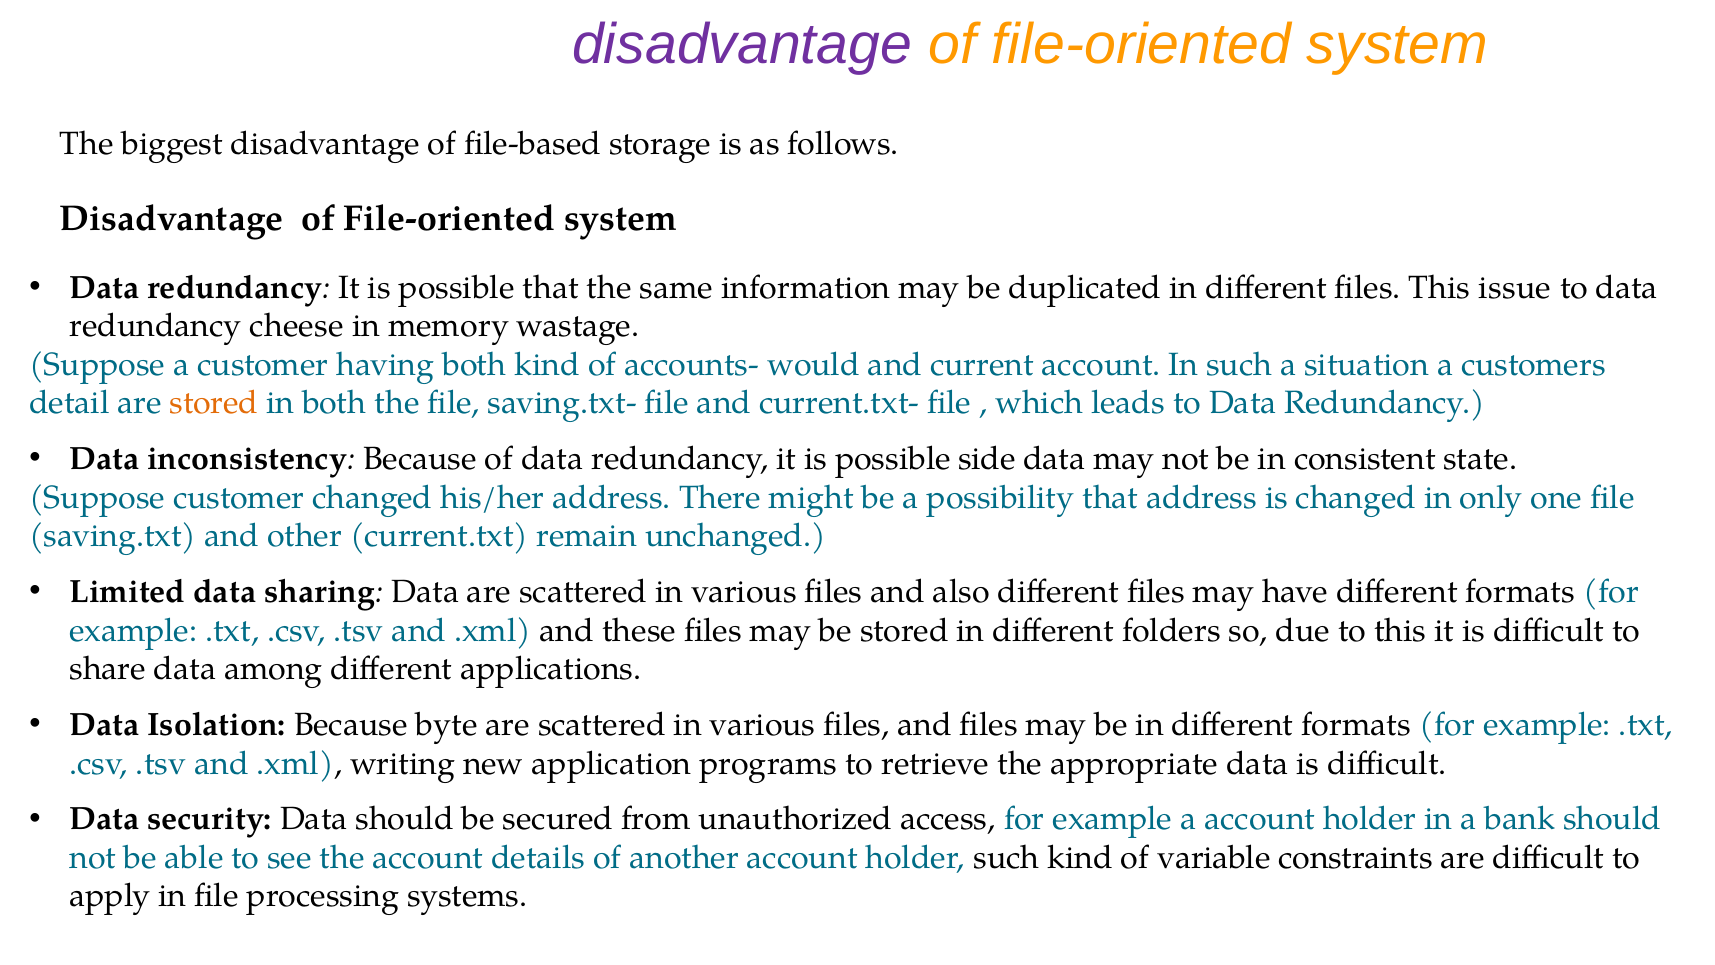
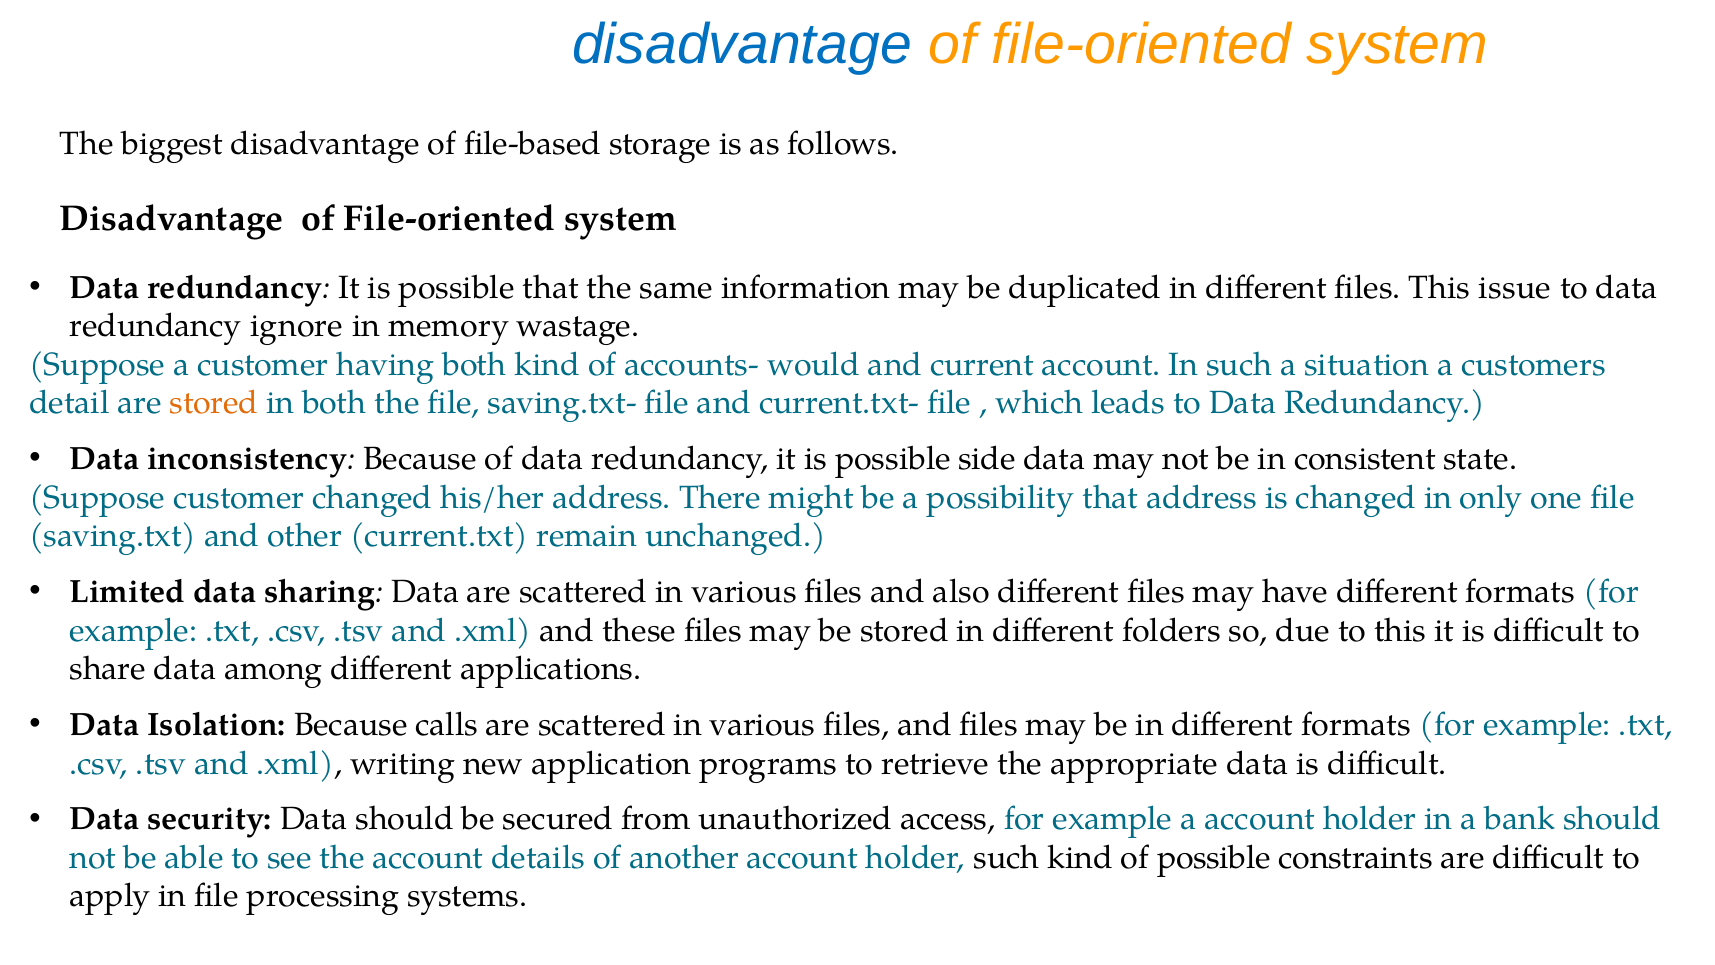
disadvantage at (742, 45) colour: purple -> blue
cheese: cheese -> ignore
byte: byte -> calls
of variable: variable -> possible
